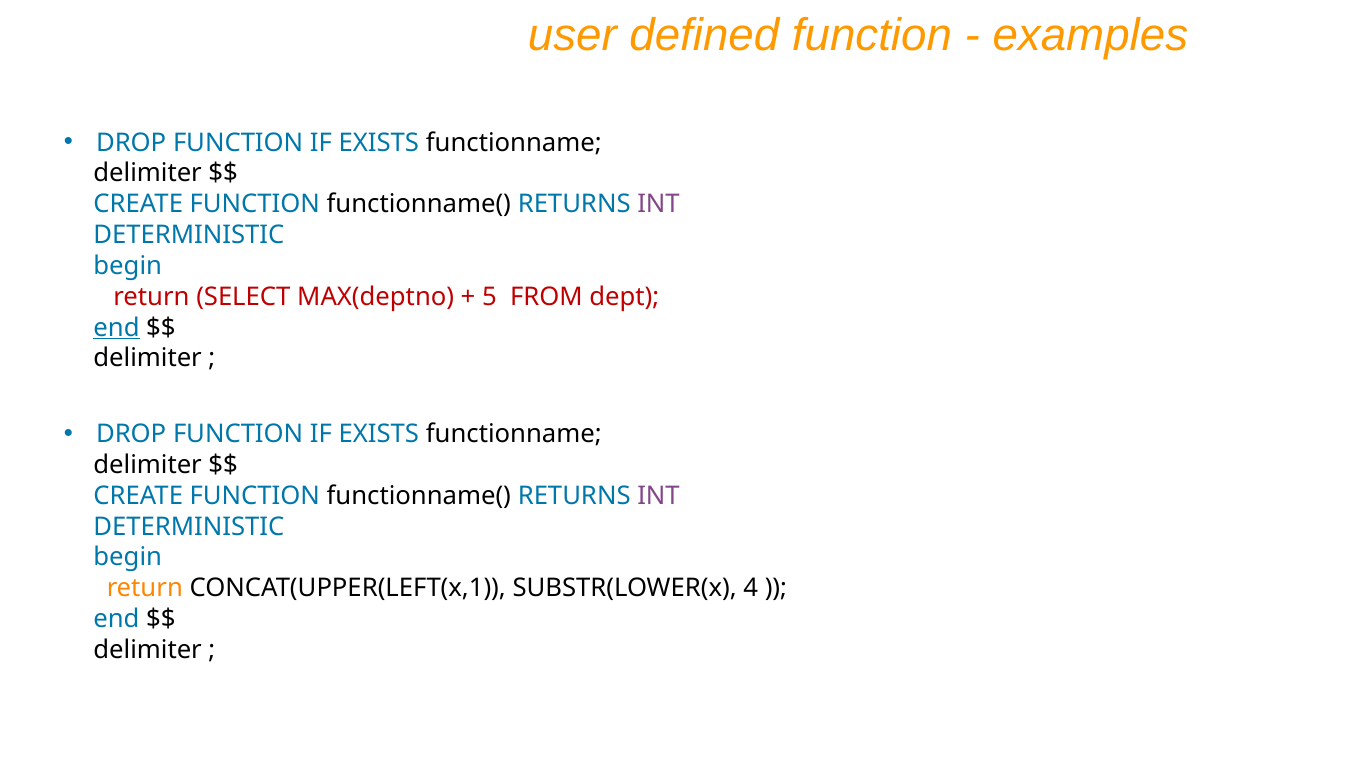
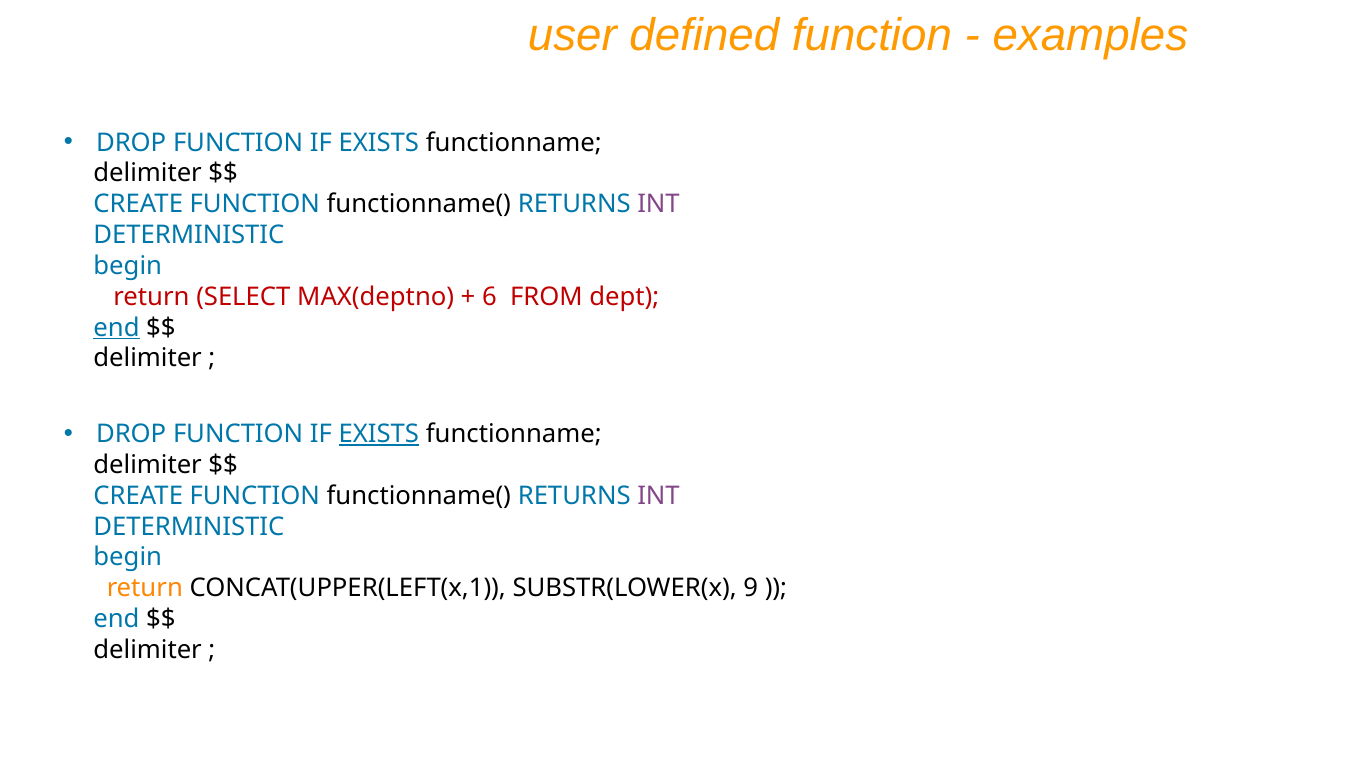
5: 5 -> 6
EXISTS at (379, 434) underline: none -> present
4: 4 -> 9
